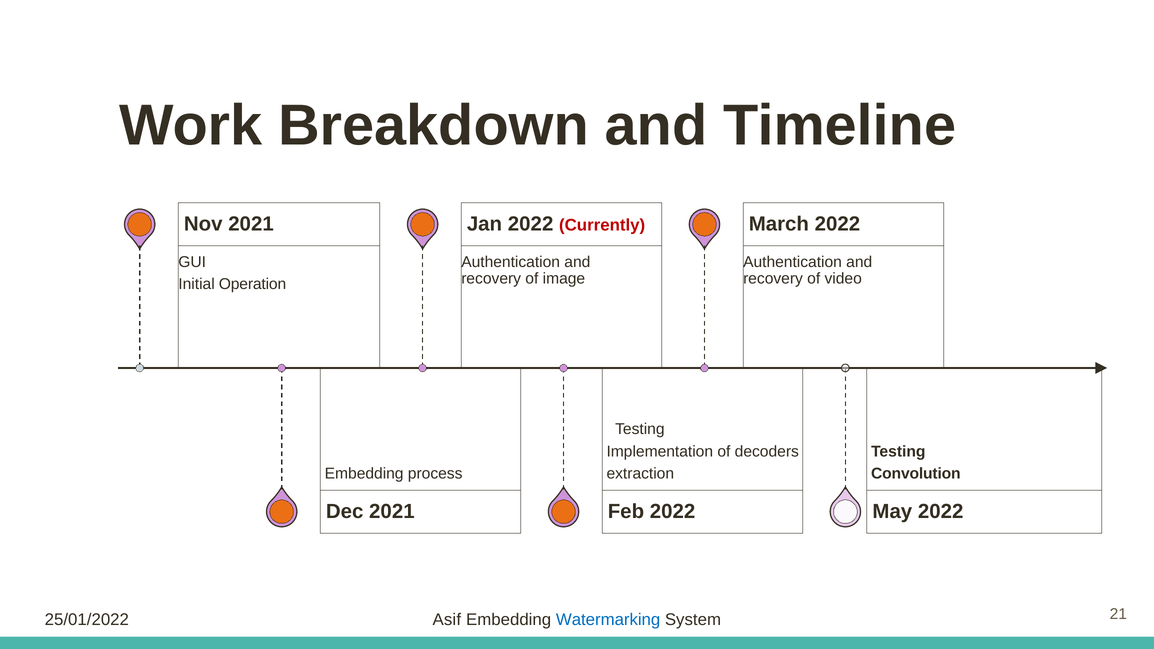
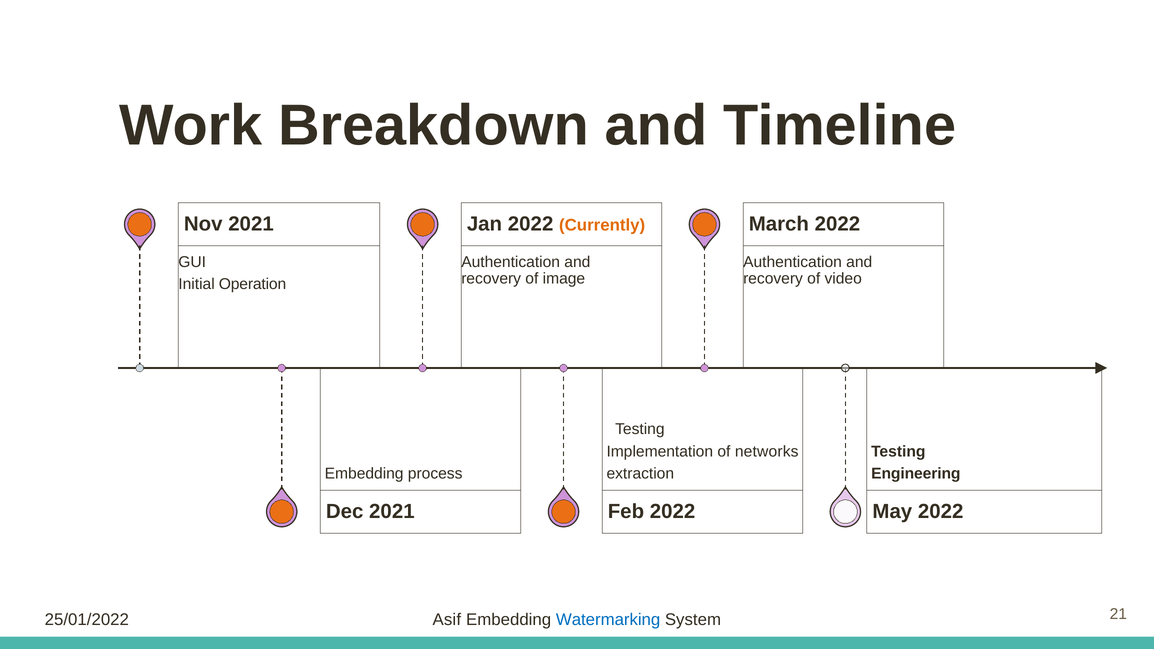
Currently colour: red -> orange
decoders: decoders -> networks
Convolution: Convolution -> Engineering
